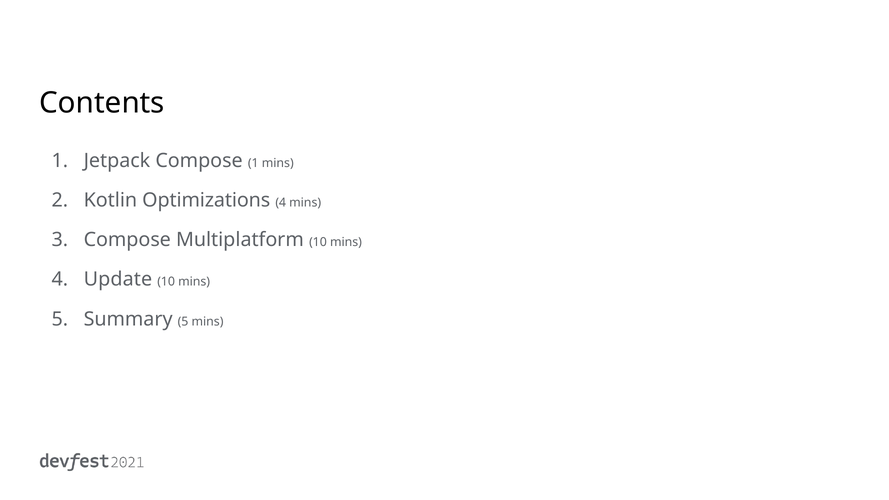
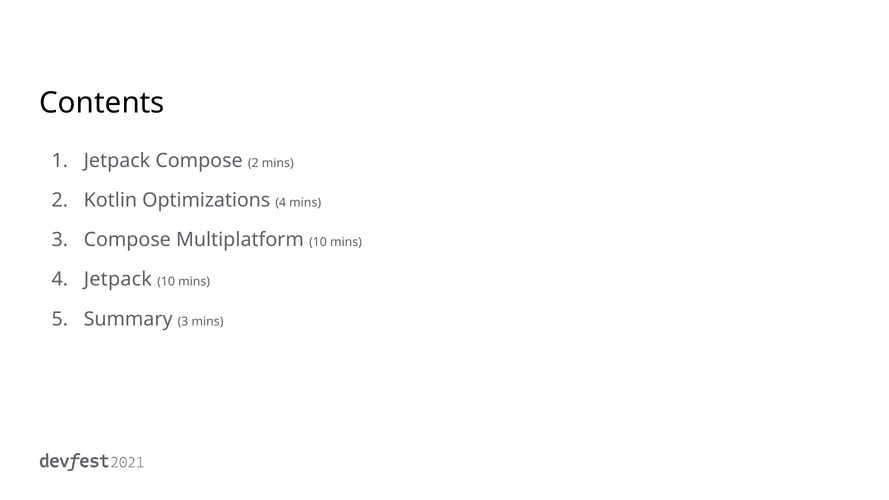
Compose 1: 1 -> 2
4 Update: Update -> Jetpack
Summary 5: 5 -> 3
